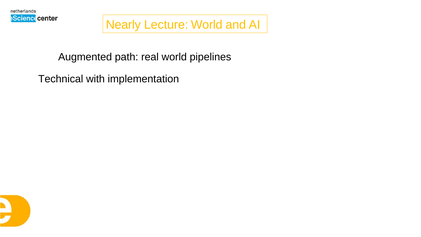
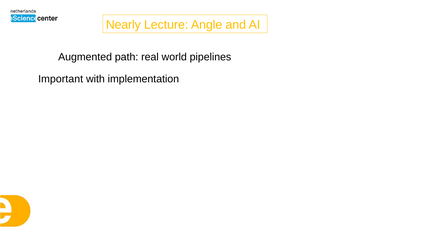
Lecture World: World -> Angle
Technical: Technical -> Important
